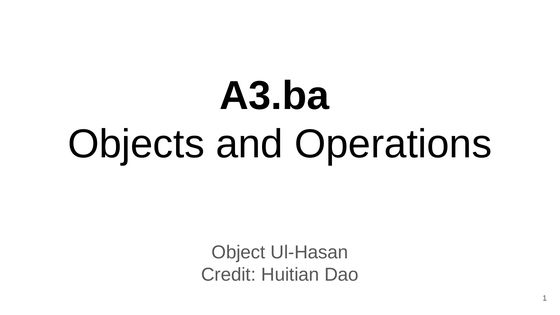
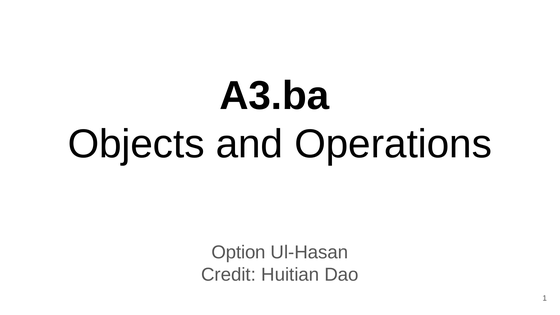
Object: Object -> Option
